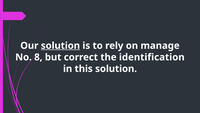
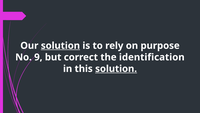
manage: manage -> purpose
8: 8 -> 9
solution at (116, 68) underline: none -> present
